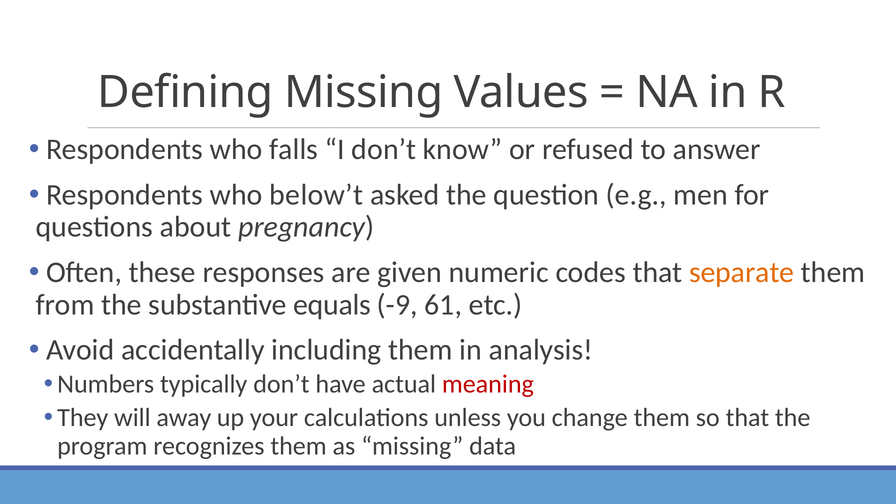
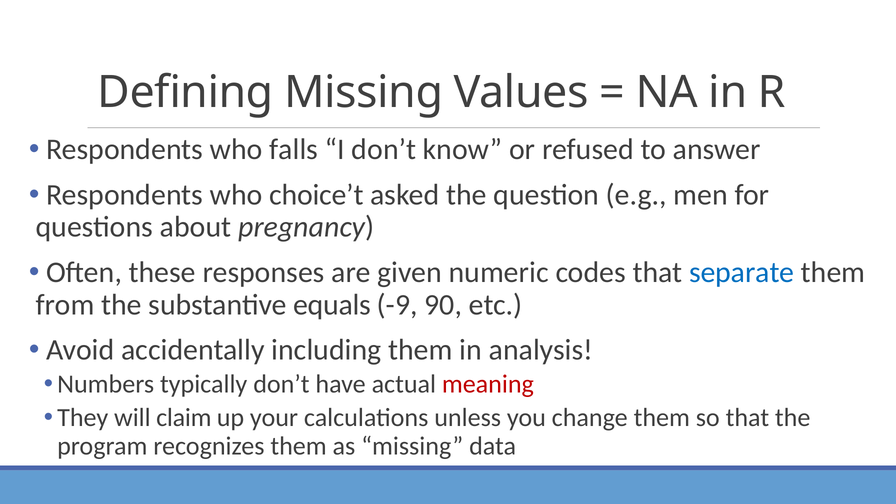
below’t: below’t -> choice’t
separate colour: orange -> blue
61: 61 -> 90
away: away -> claim
